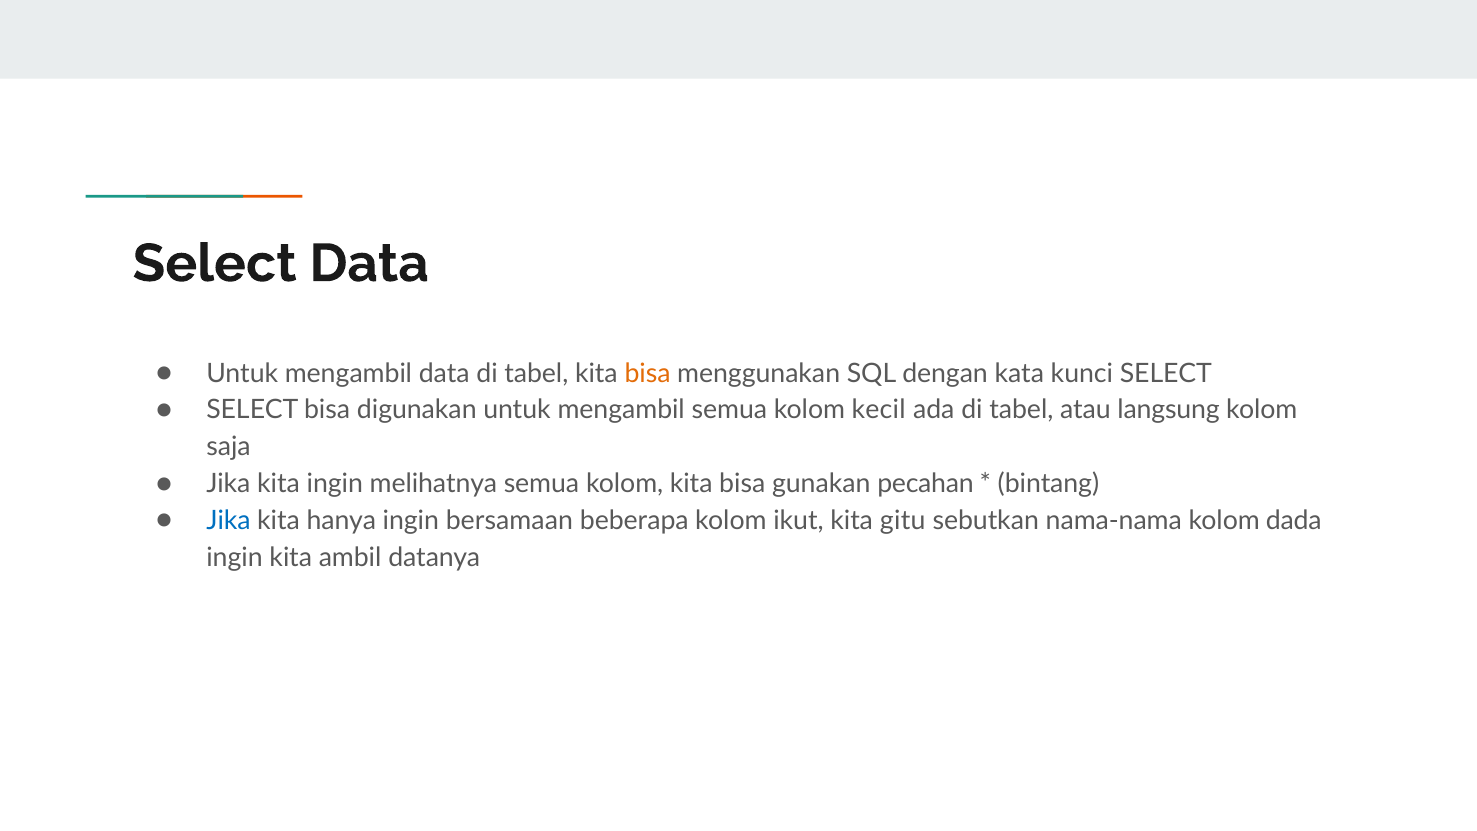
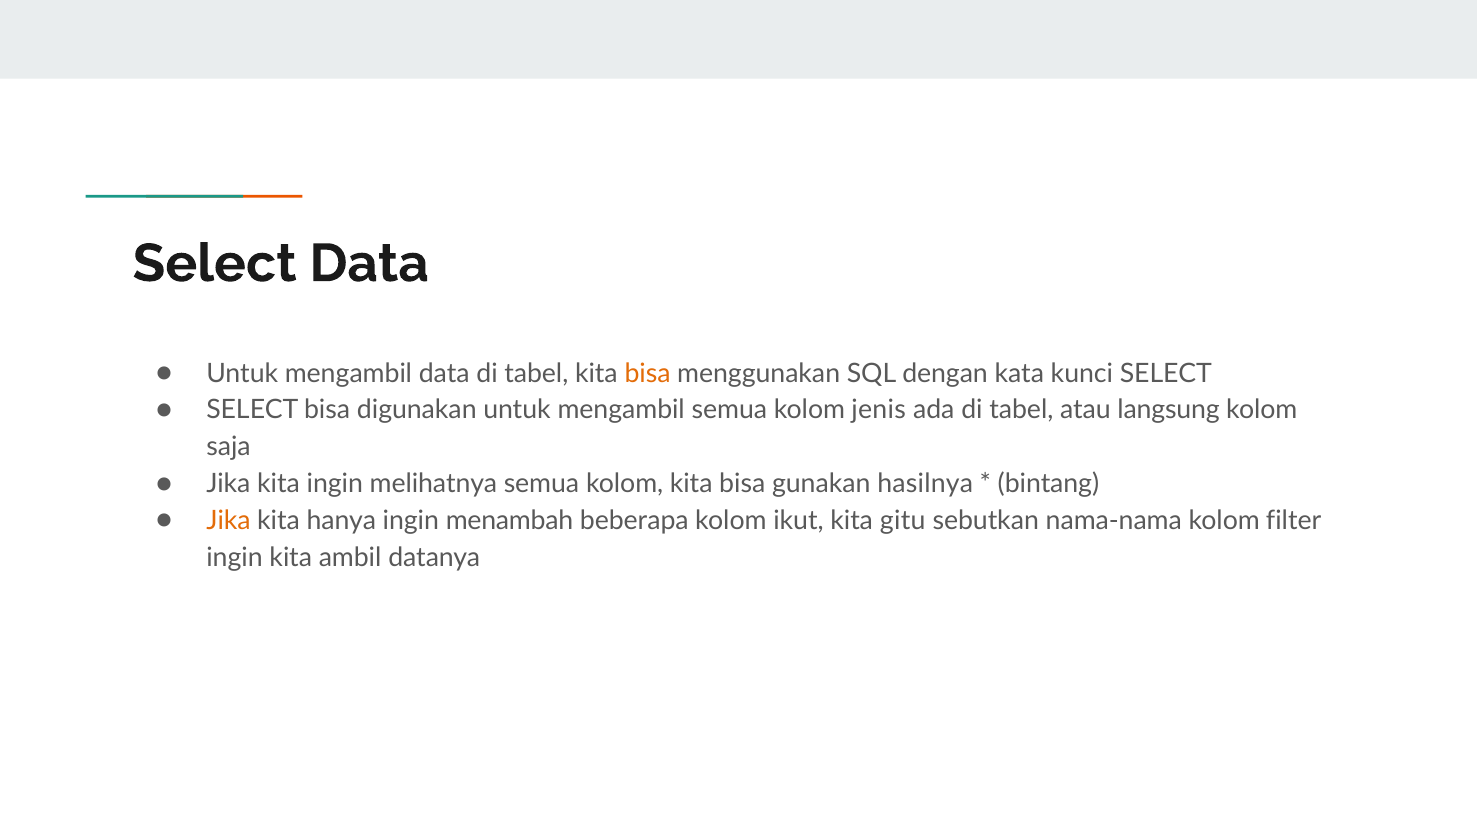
kecil: kecil -> jenis
pecahan: pecahan -> hasilnya
Jika at (229, 520) colour: blue -> orange
bersamaan: bersamaan -> menambah
dada: dada -> filter
